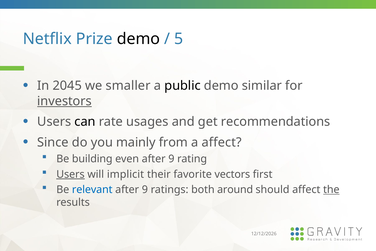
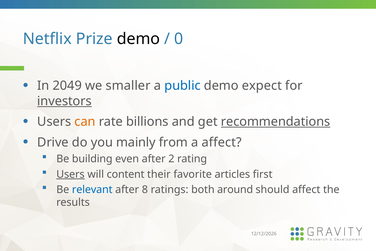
5: 5 -> 0
2045: 2045 -> 2049
public colour: black -> blue
similar: similar -> expect
can colour: black -> orange
usages: usages -> billions
recommendations underline: none -> present
Since: Since -> Drive
even after 9: 9 -> 2
implicit: implicit -> content
vectors: vectors -> articles
9 at (145, 189): 9 -> 8
the underline: present -> none
